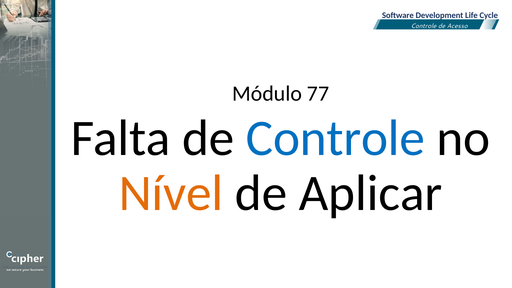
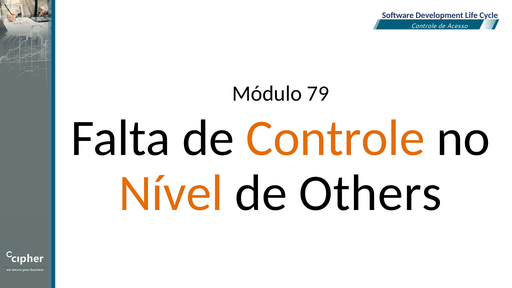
77: 77 -> 79
Controle at (335, 138) colour: blue -> orange
Aplicar: Aplicar -> Others
